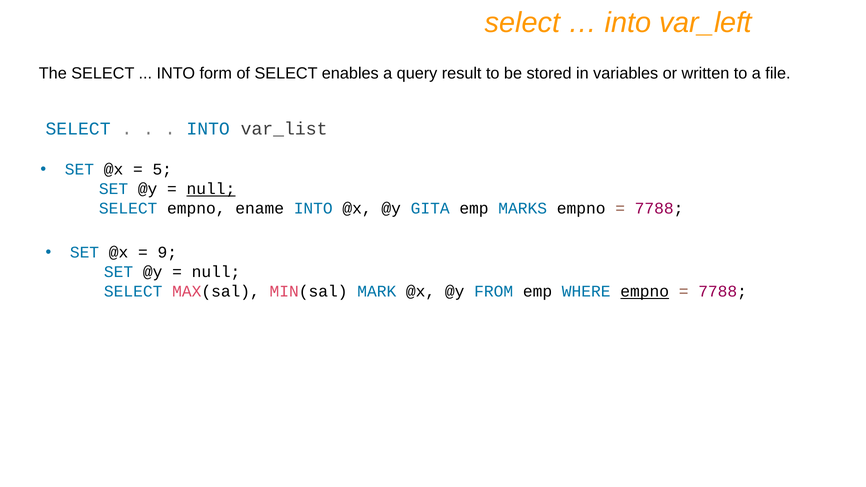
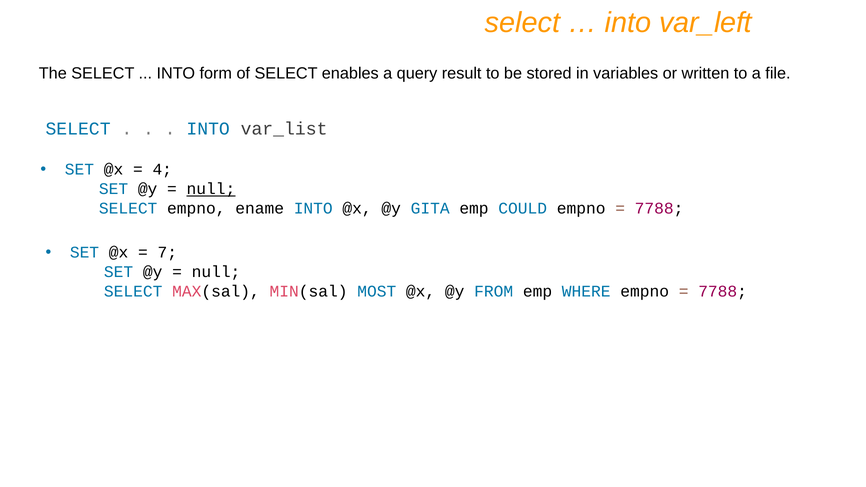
5: 5 -> 4
MARKS: MARKS -> COULD
9: 9 -> 7
MARK: MARK -> MOST
empno at (645, 292) underline: present -> none
